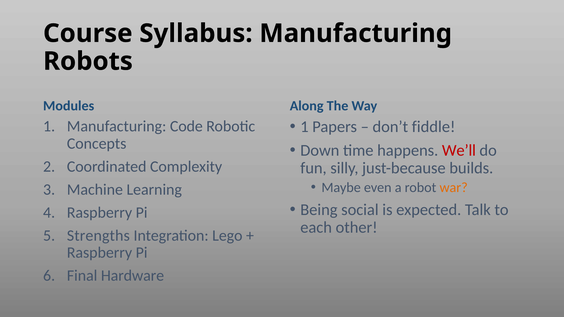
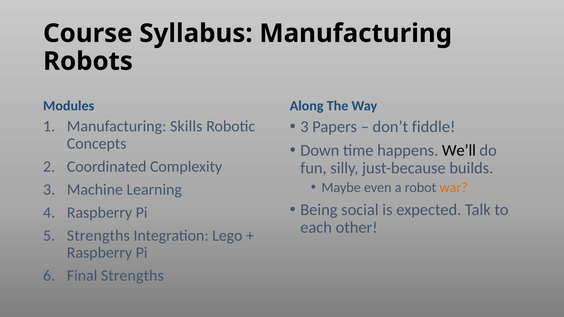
1 at (304, 127): 1 -> 3
Code: Code -> Skills
We’ll colour: red -> black
Final Hardware: Hardware -> Strengths
